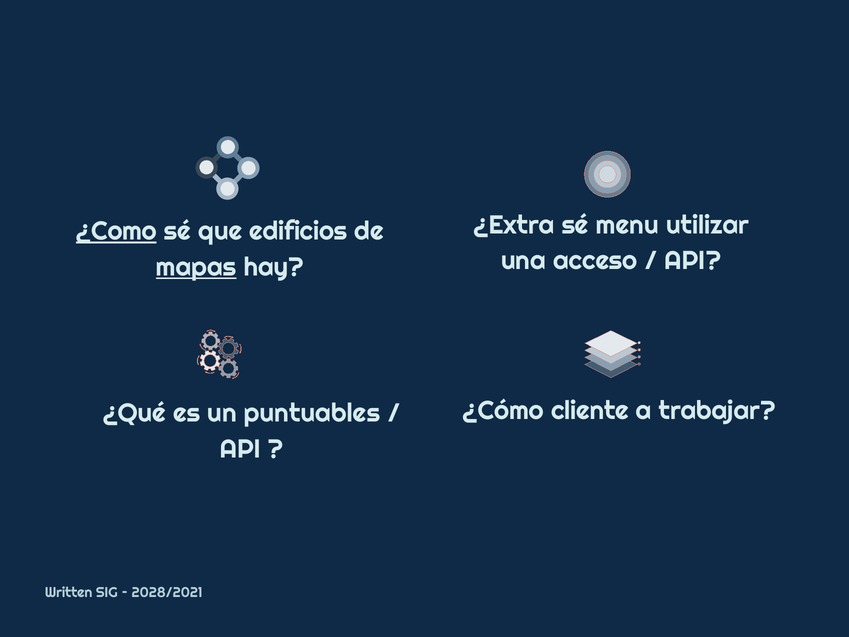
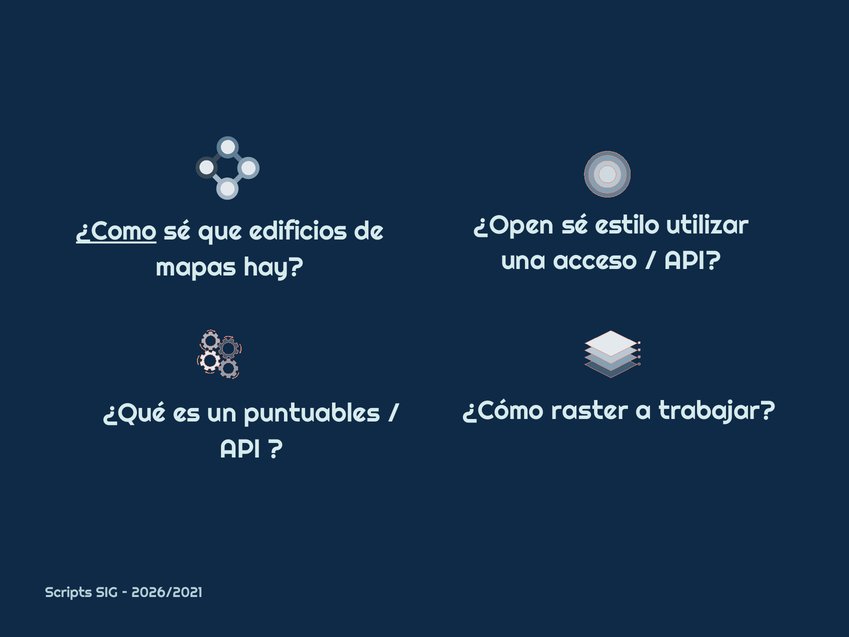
¿Extra: ¿Extra -> ¿Open
menu: menu -> estilo
mapas underline: present -> none
cliente: cliente -> raster
Written: Written -> Scripts
2028/2021: 2028/2021 -> 2026/2021
